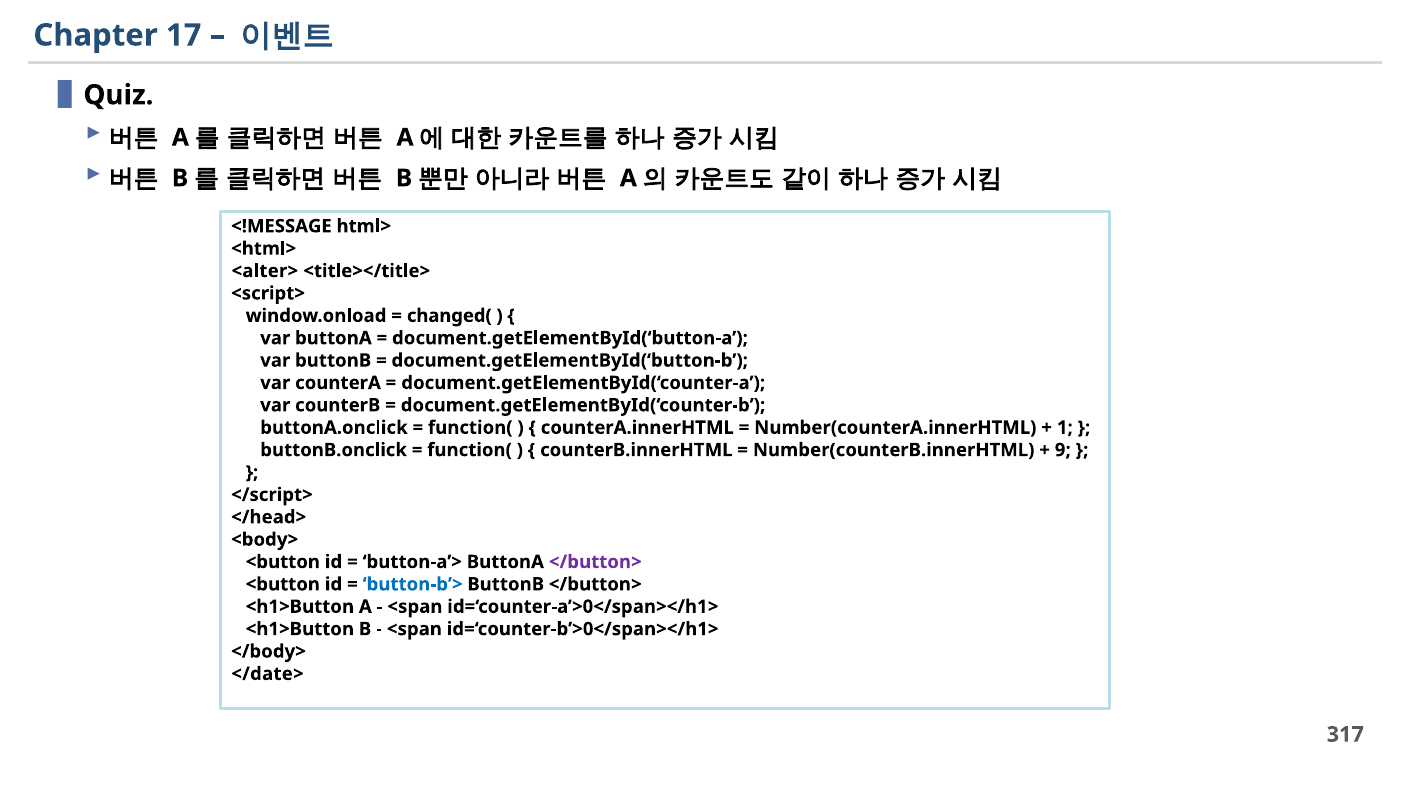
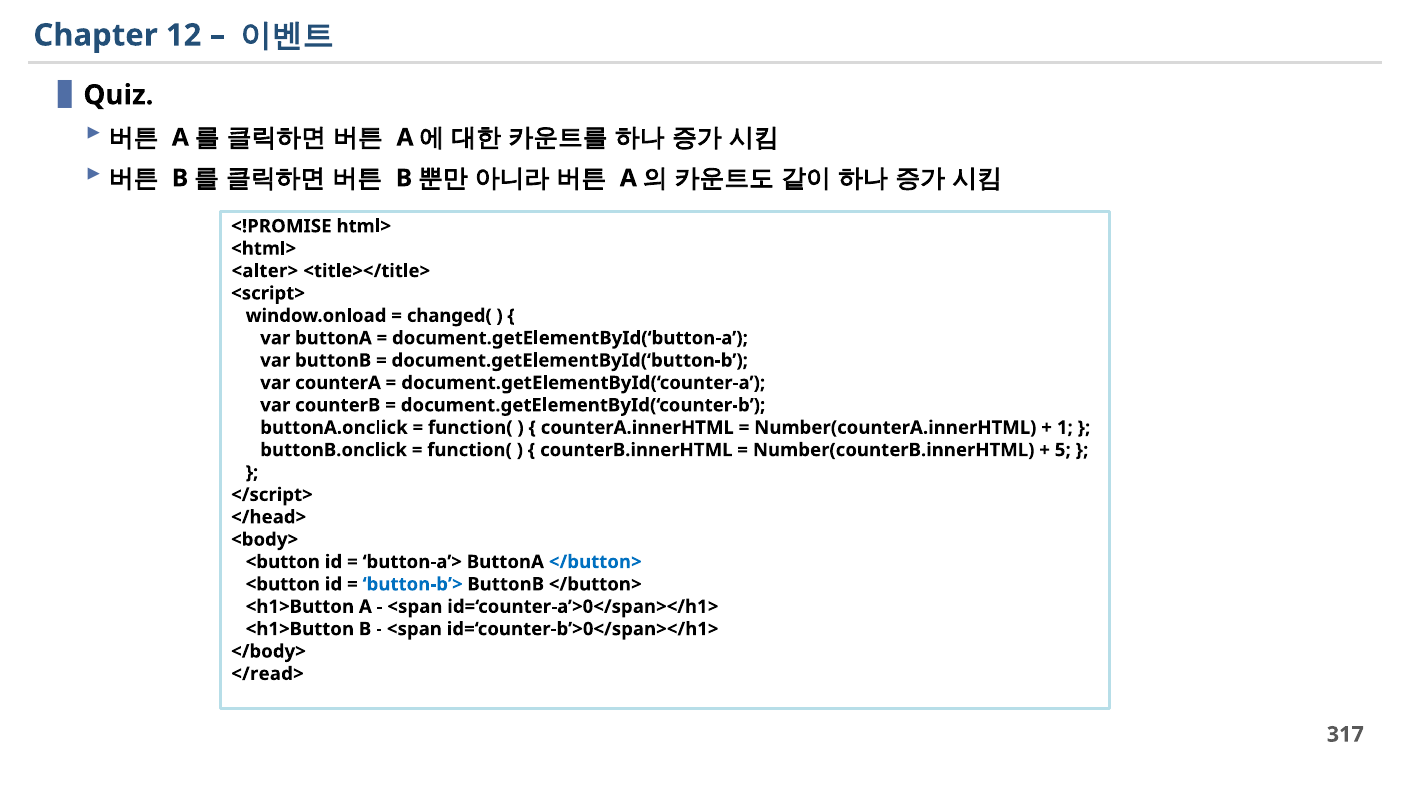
17: 17 -> 12
<!MESSAGE: <!MESSAGE -> <!PROMISE
9: 9 -> 5
</button> at (595, 561) colour: purple -> blue
</date>: </date> -> </read>
